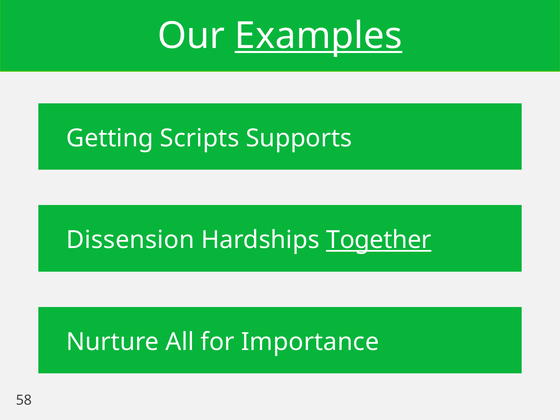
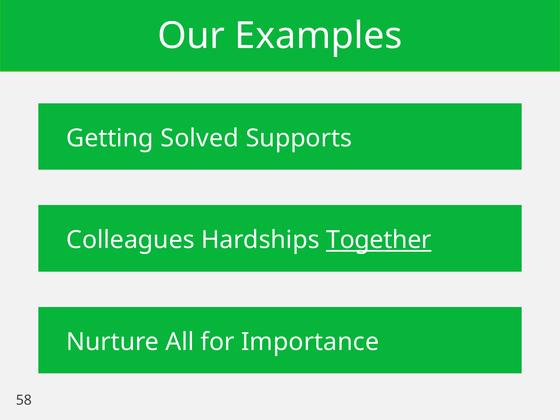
Examples underline: present -> none
Scripts: Scripts -> Solved
Dissension: Dissension -> Colleagues
